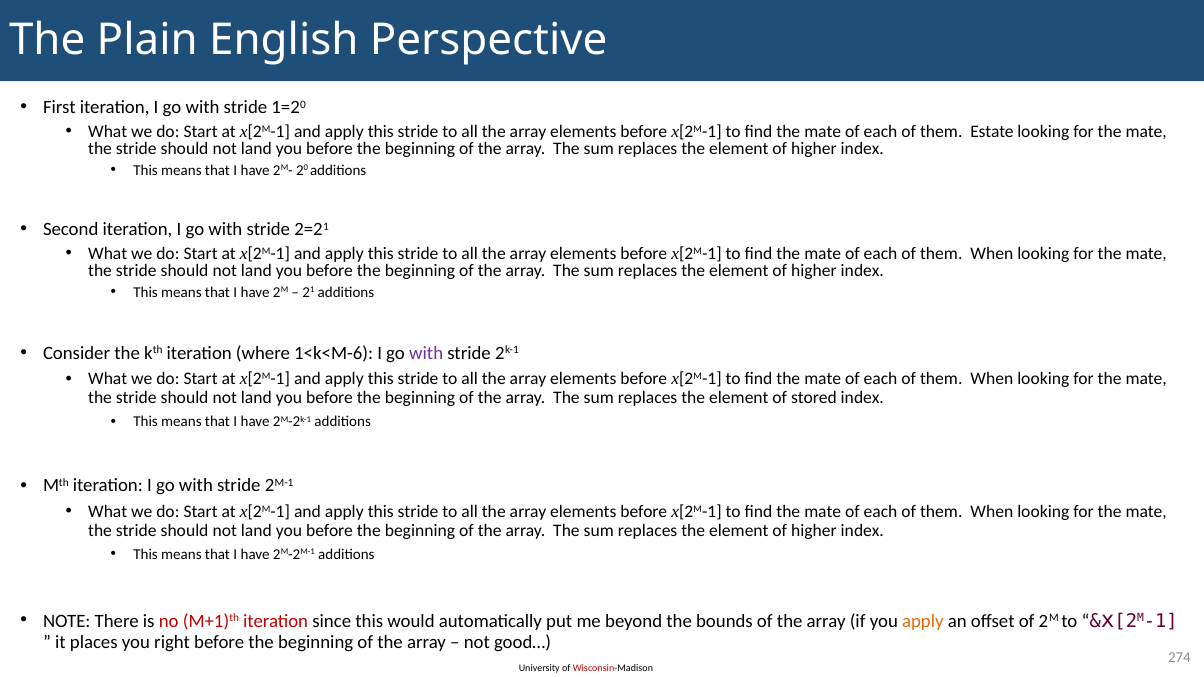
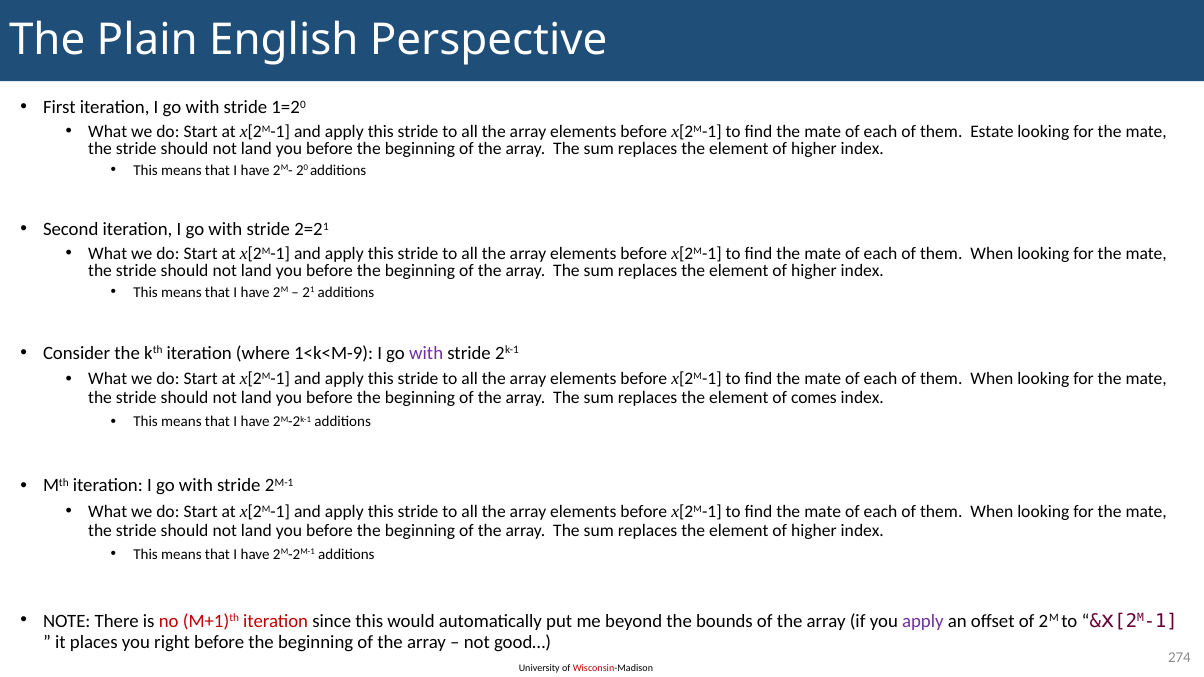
1<k<M-6: 1<k<M-6 -> 1<k<M-9
stored: stored -> comes
apply at (923, 622) colour: orange -> purple
